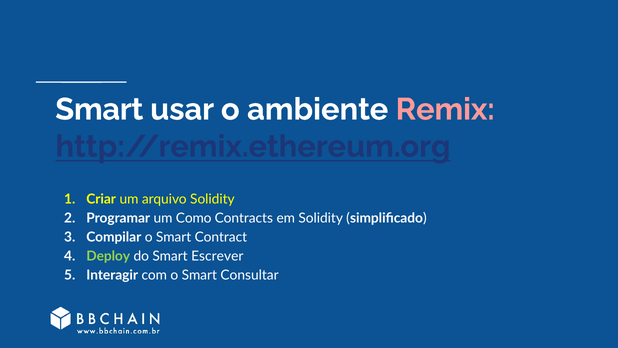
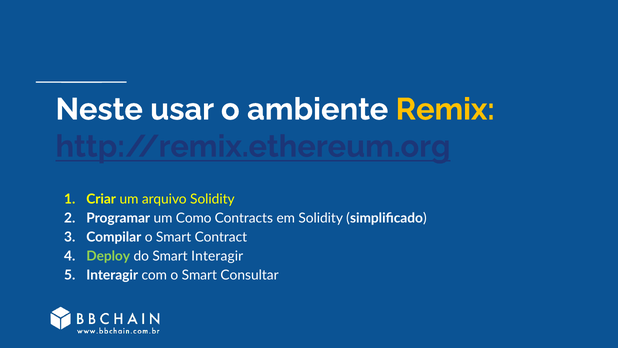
Smart at (99, 109): Smart -> Neste
Remix colour: pink -> yellow
Smart Escrever: Escrever -> Interagir
